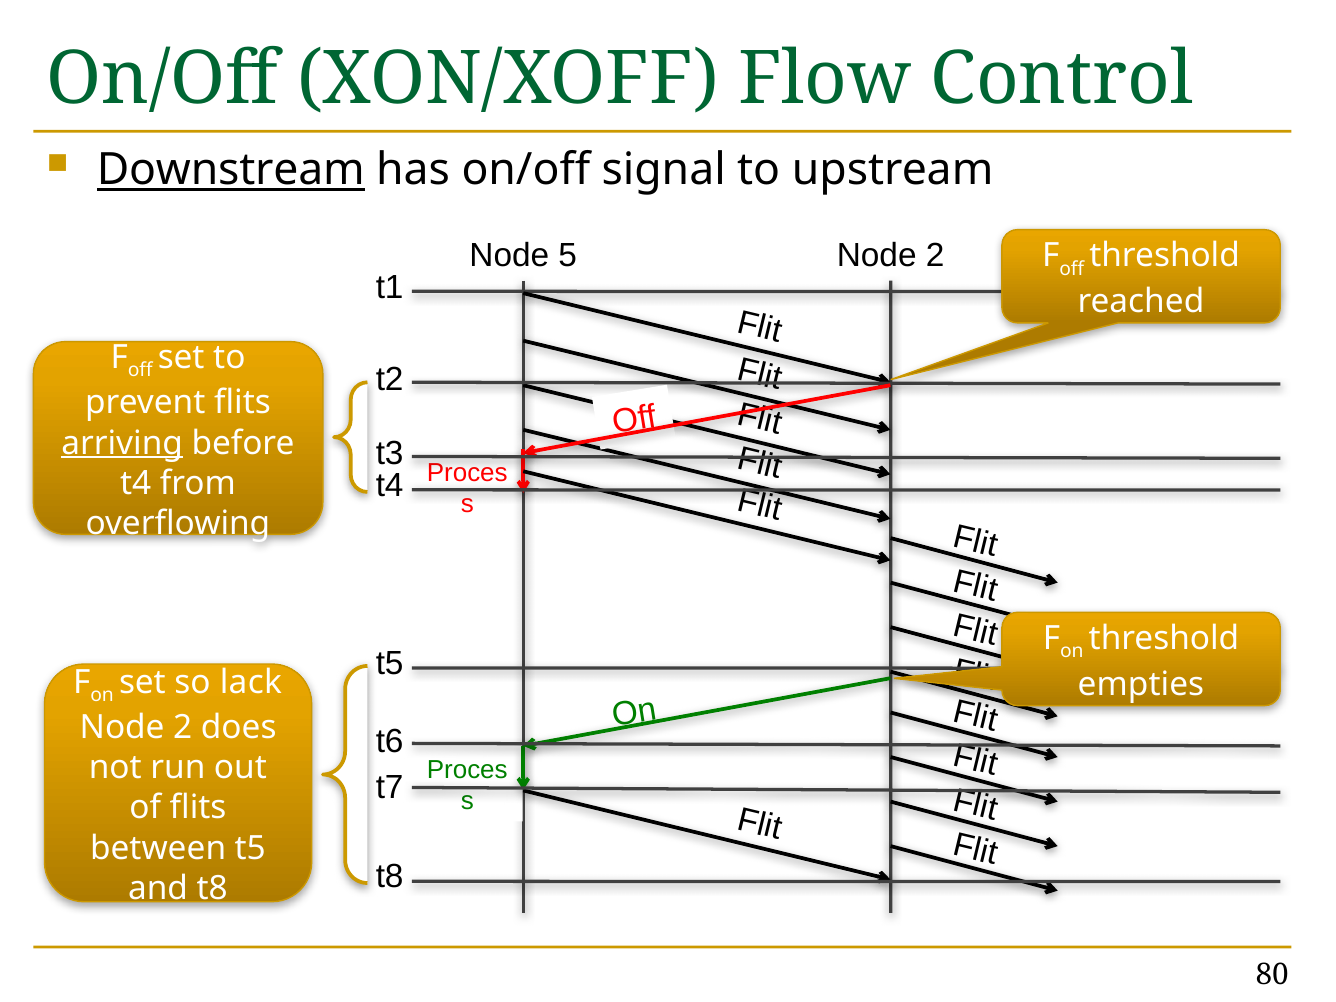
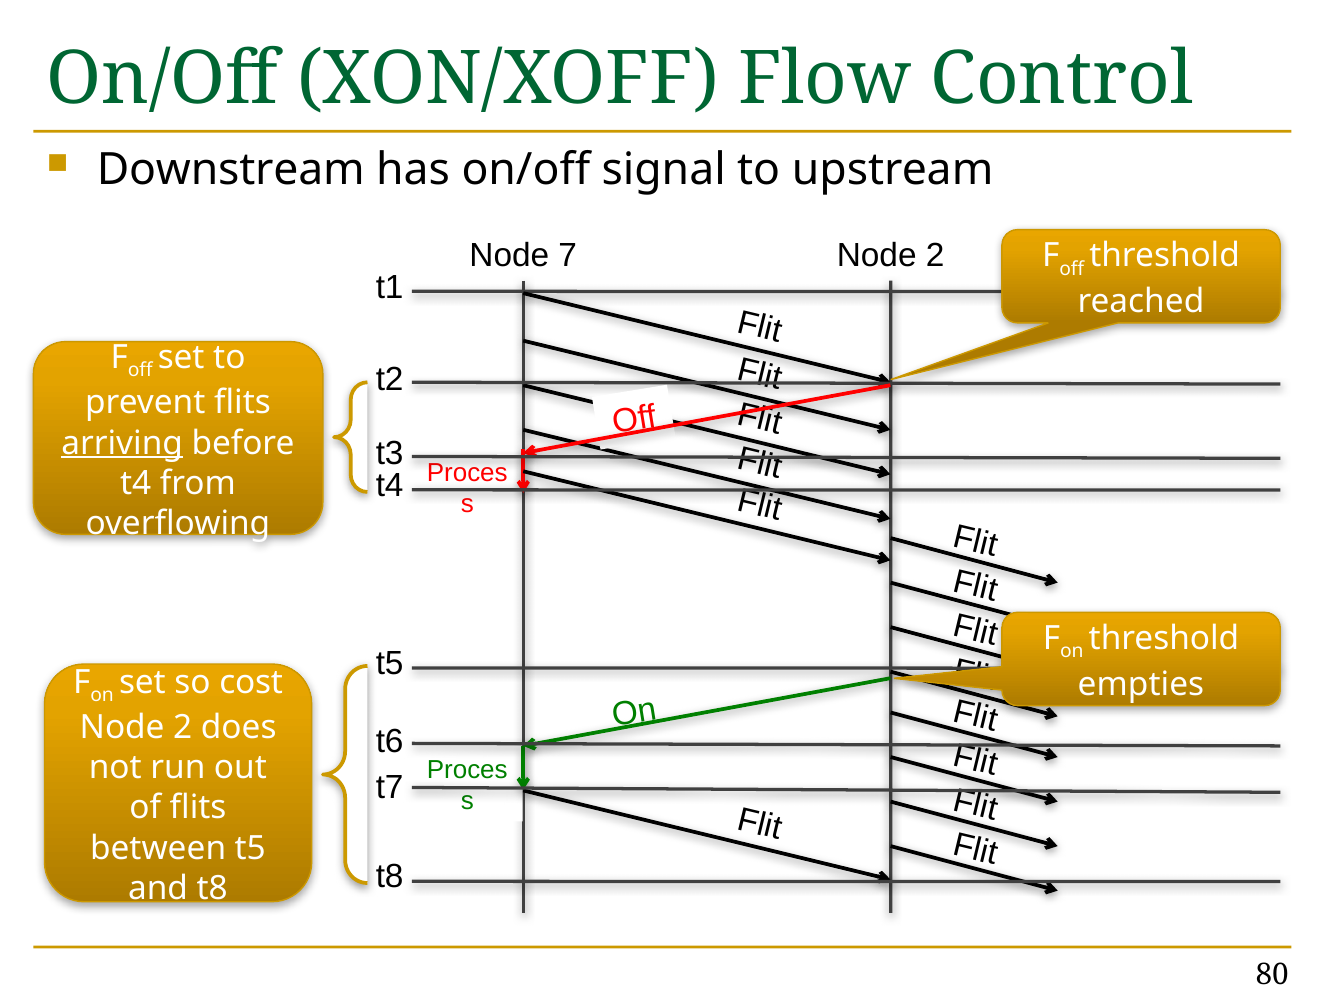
Downstream underline: present -> none
5: 5 -> 7
lack: lack -> cost
